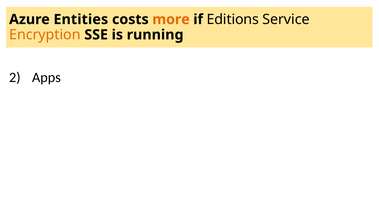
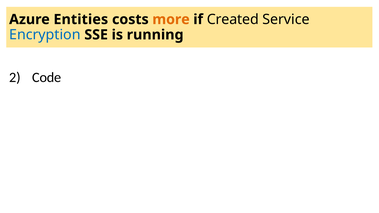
Editions: Editions -> Created
Encryption colour: orange -> blue
Apps: Apps -> Code
